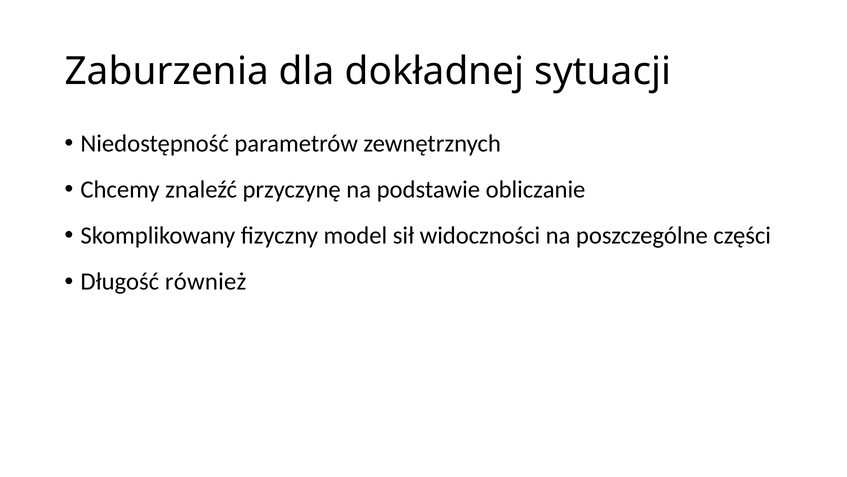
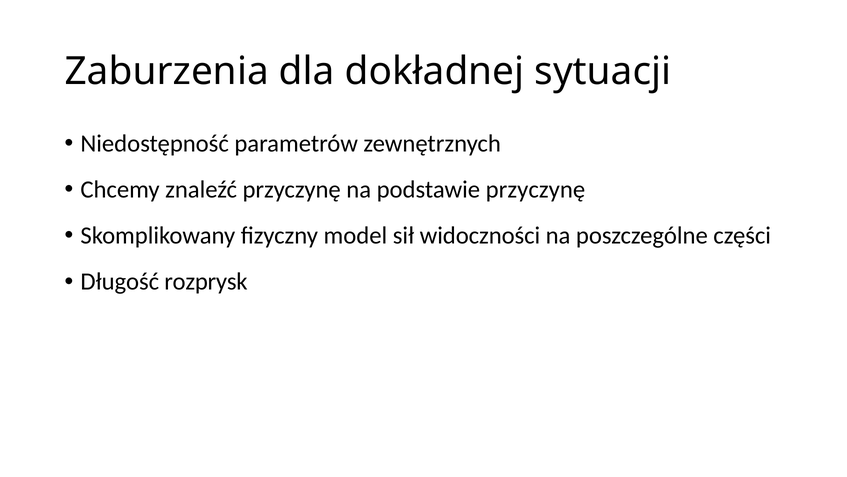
podstawie obliczanie: obliczanie -> przyczynę
również: również -> rozprysk
